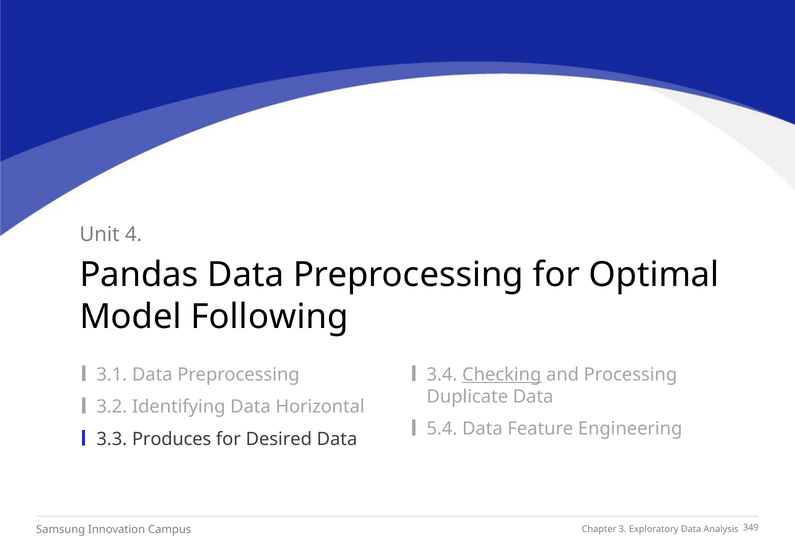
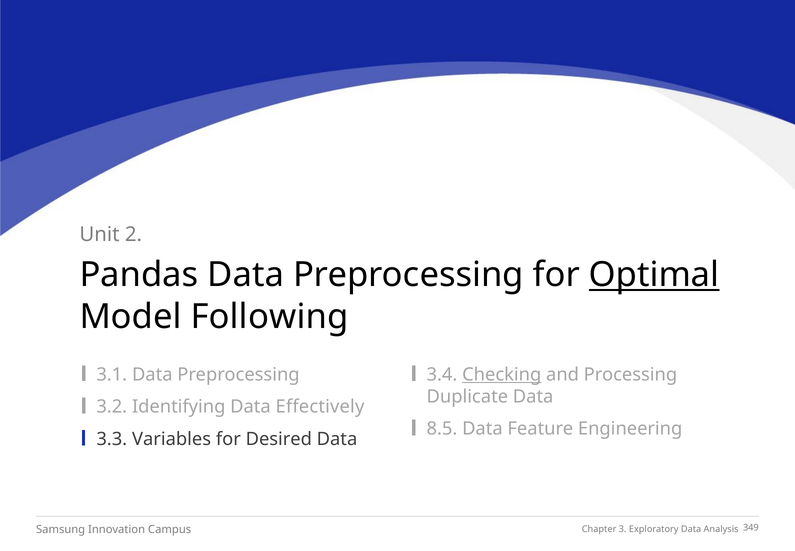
4: 4 -> 2
Optimal underline: none -> present
Horizontal: Horizontal -> Effectively
5.4: 5.4 -> 8.5
Produces: Produces -> Variables
